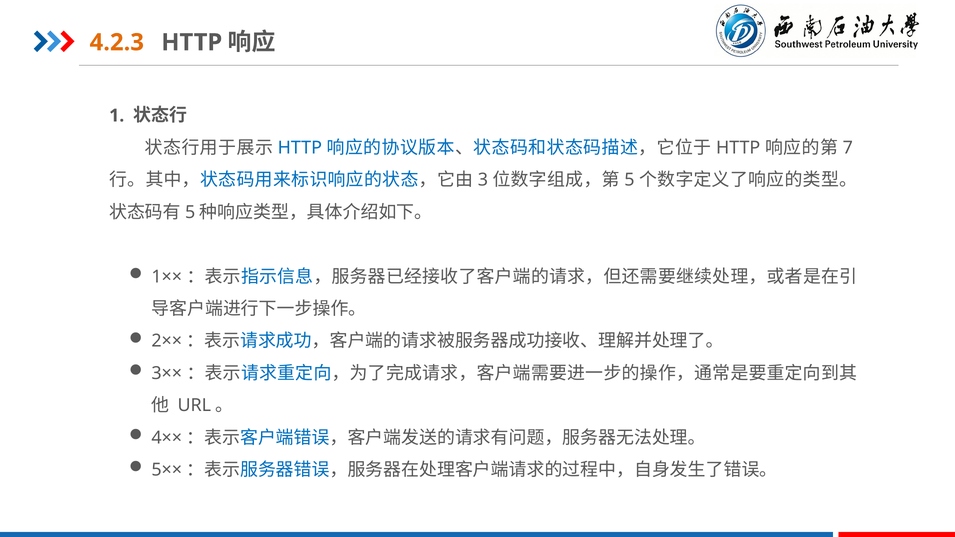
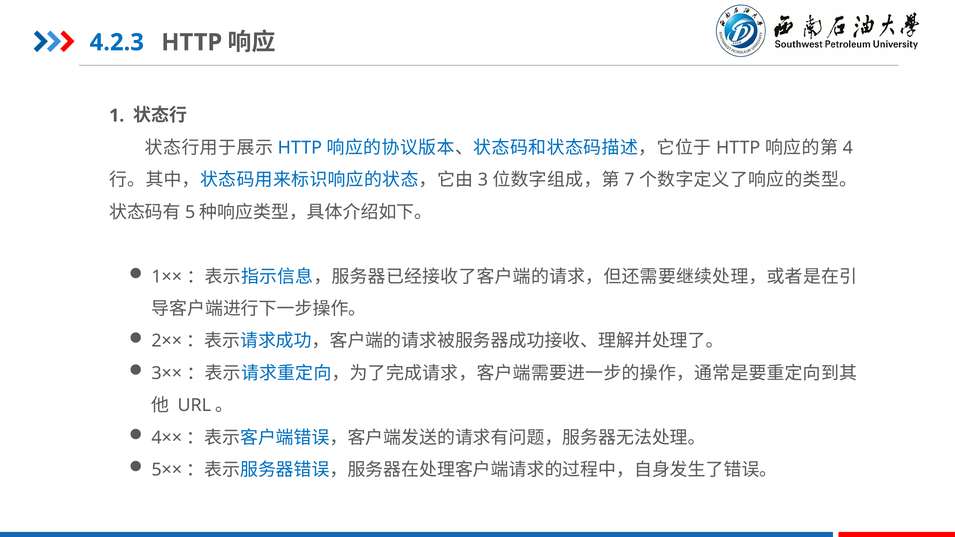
4.2.3 colour: orange -> blue
7: 7 -> 4
5: 5 -> 7
